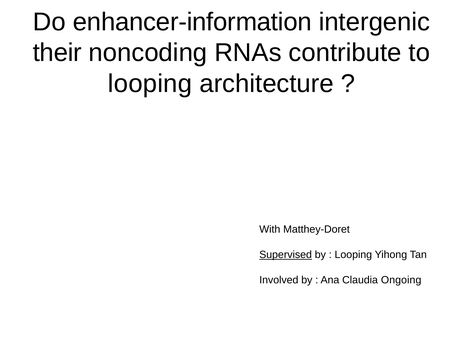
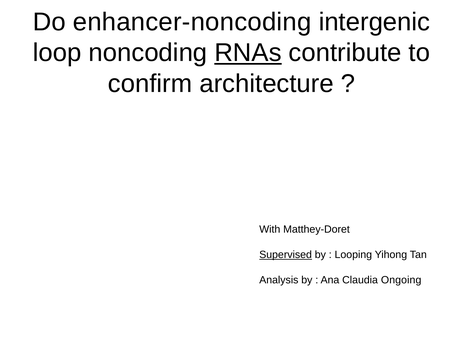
enhancer-information: enhancer-information -> enhancer-noncoding
their: their -> loop
RNAs underline: none -> present
looping at (150, 84): looping -> confirm
Involved: Involved -> Analysis
